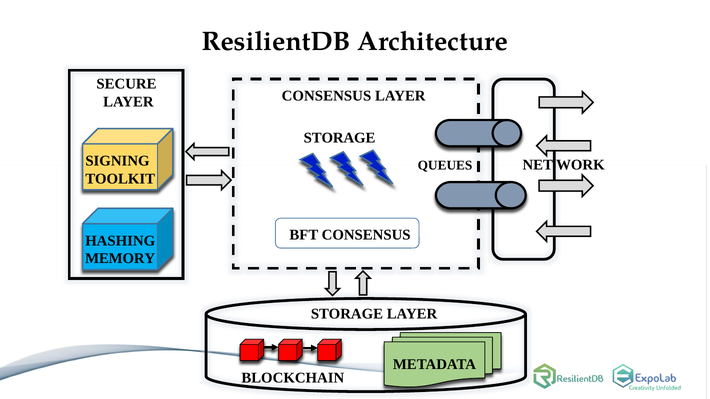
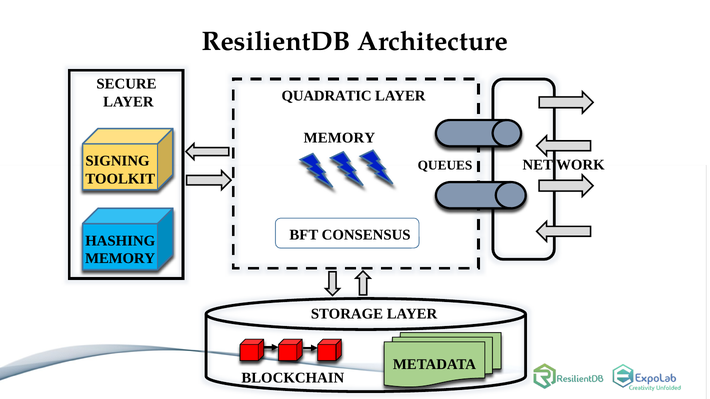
CONSENSUS at (326, 96): CONSENSUS -> QUADRATIC
STORAGE at (340, 138): STORAGE -> MEMORY
